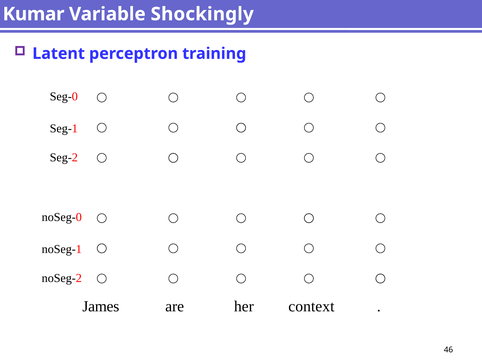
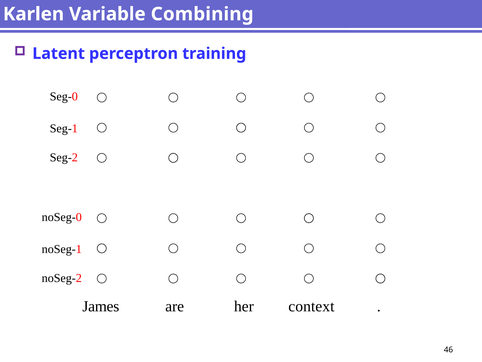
Kumar: Kumar -> Karlen
Shockingly: Shockingly -> Combining
